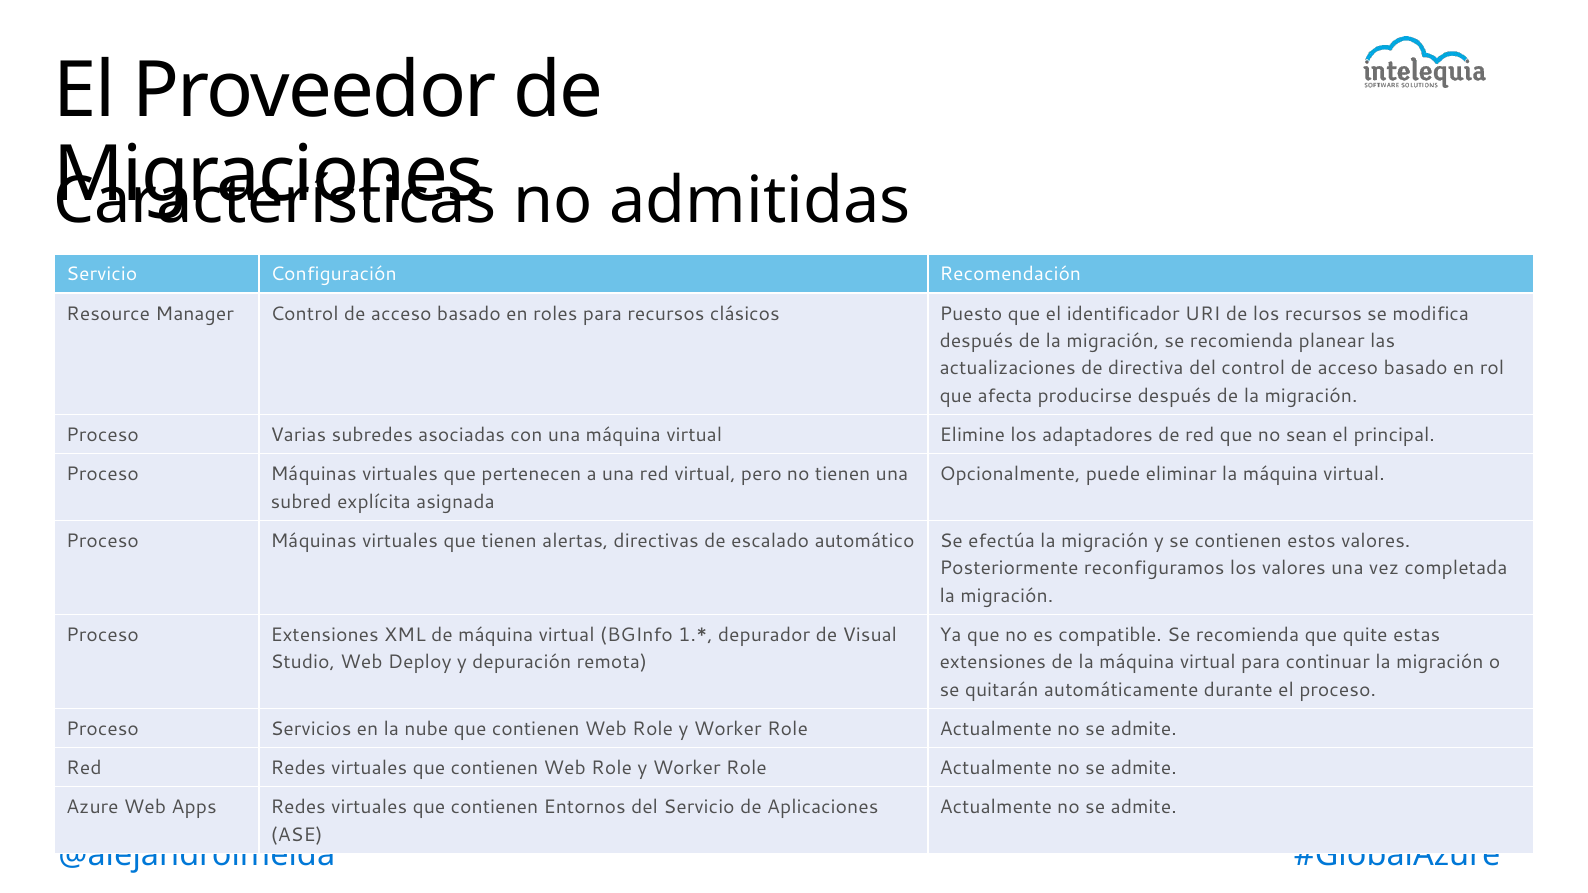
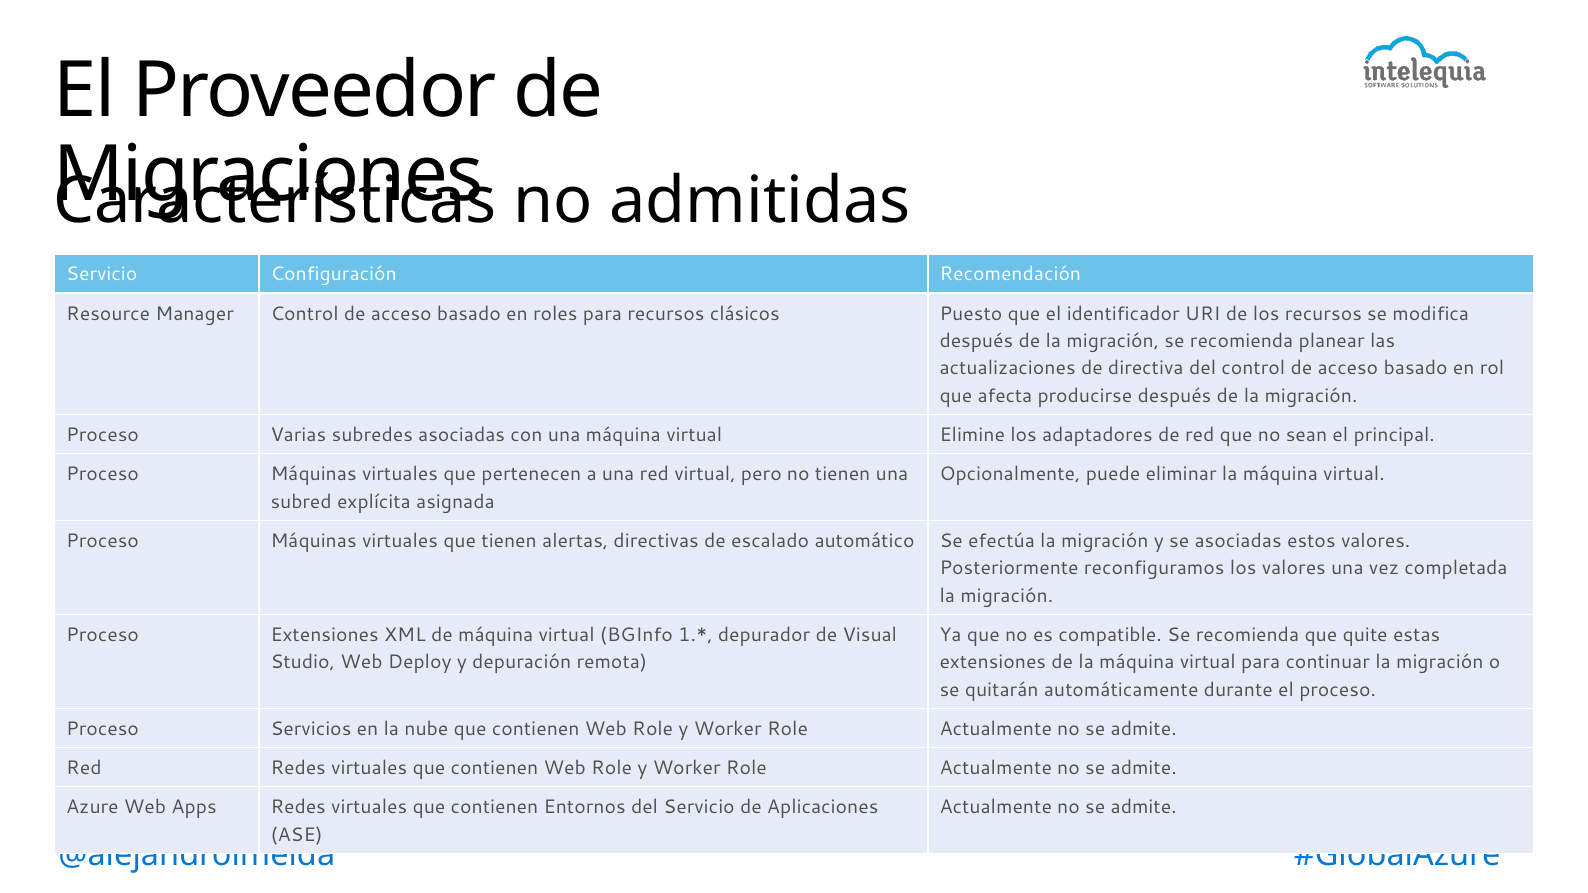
se contienen: contienen -> asociadas
